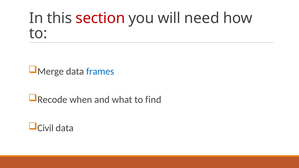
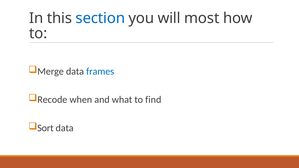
section colour: red -> blue
need: need -> most
Civil: Civil -> Sort
